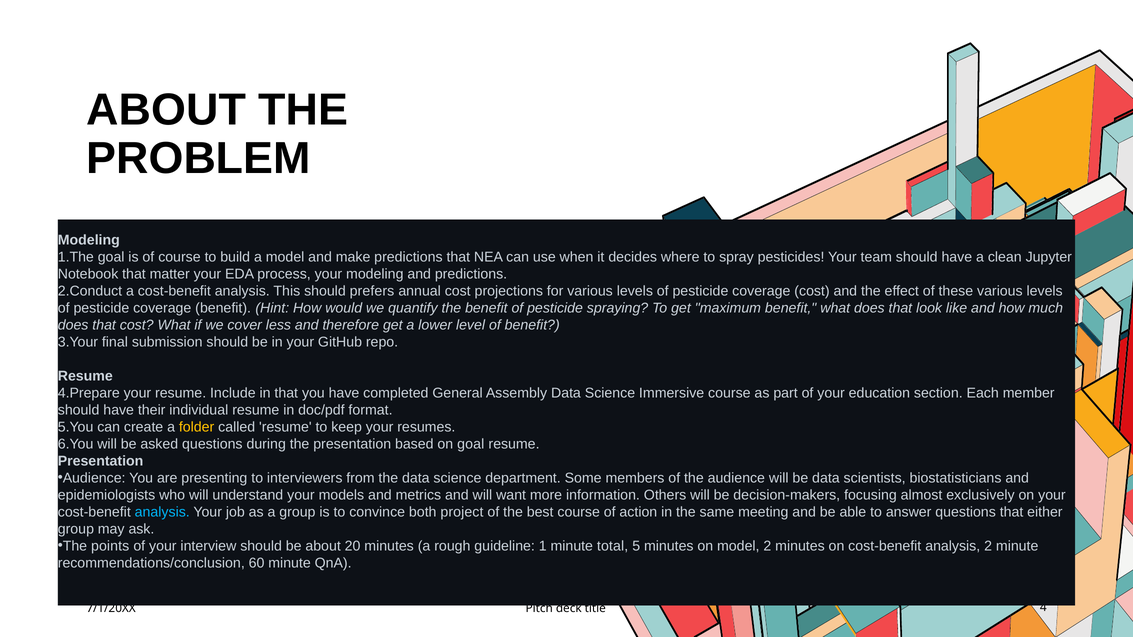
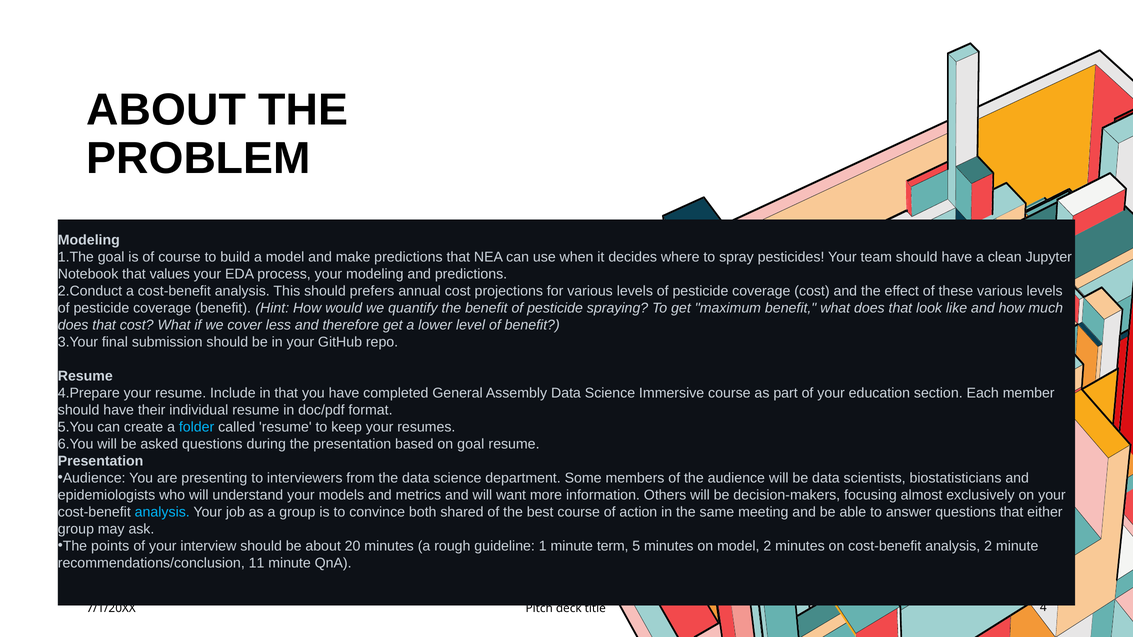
matter: matter -> values
folder colour: yellow -> light blue
project: project -> shared
total: total -> term
60: 60 -> 11
